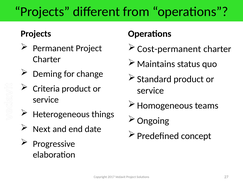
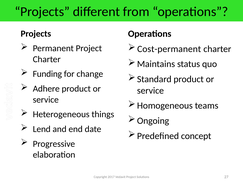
Deming: Deming -> Funding
Criteria: Criteria -> Adhere
Next: Next -> Lend
